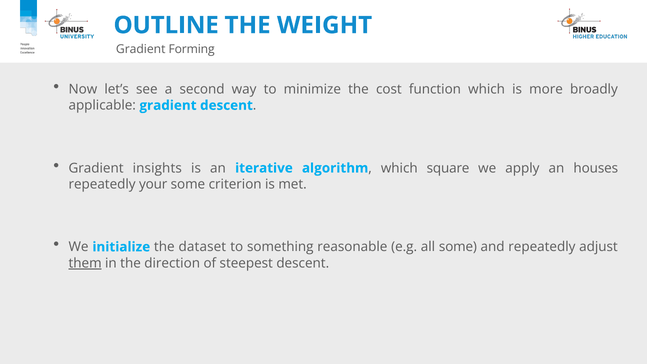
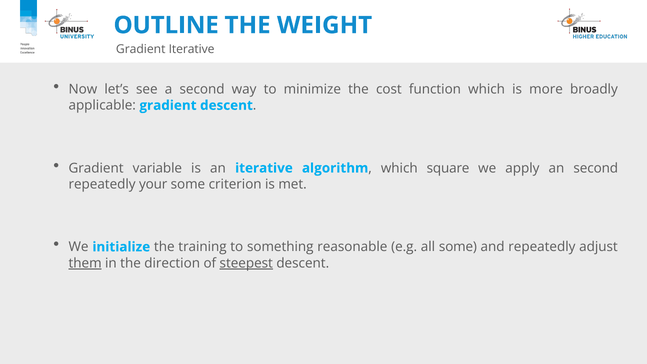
Gradient Forming: Forming -> Iterative
insights: insights -> variable
an houses: houses -> second
dataset: dataset -> training
steepest underline: none -> present
